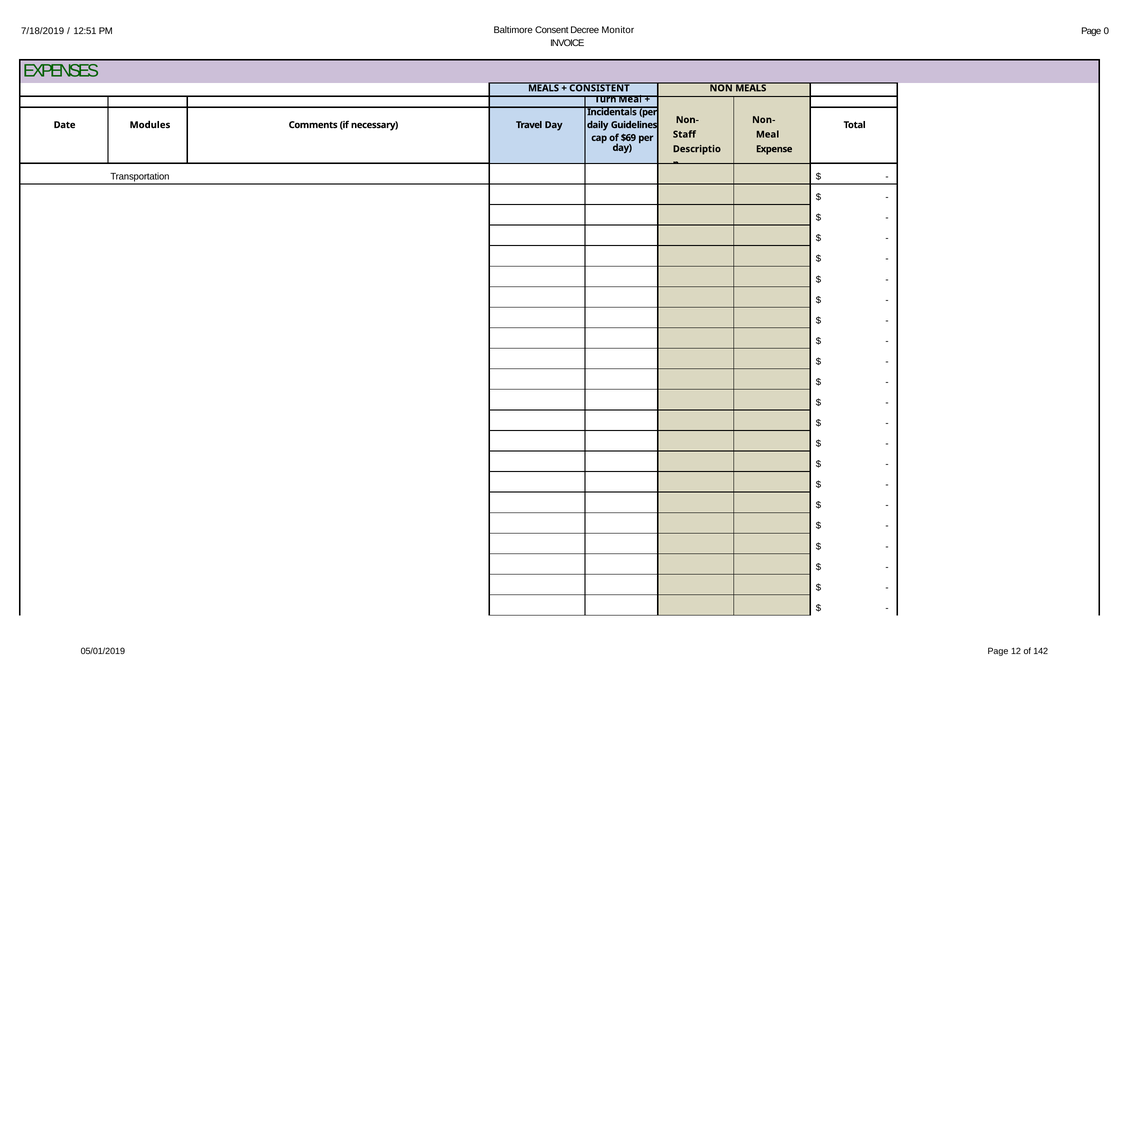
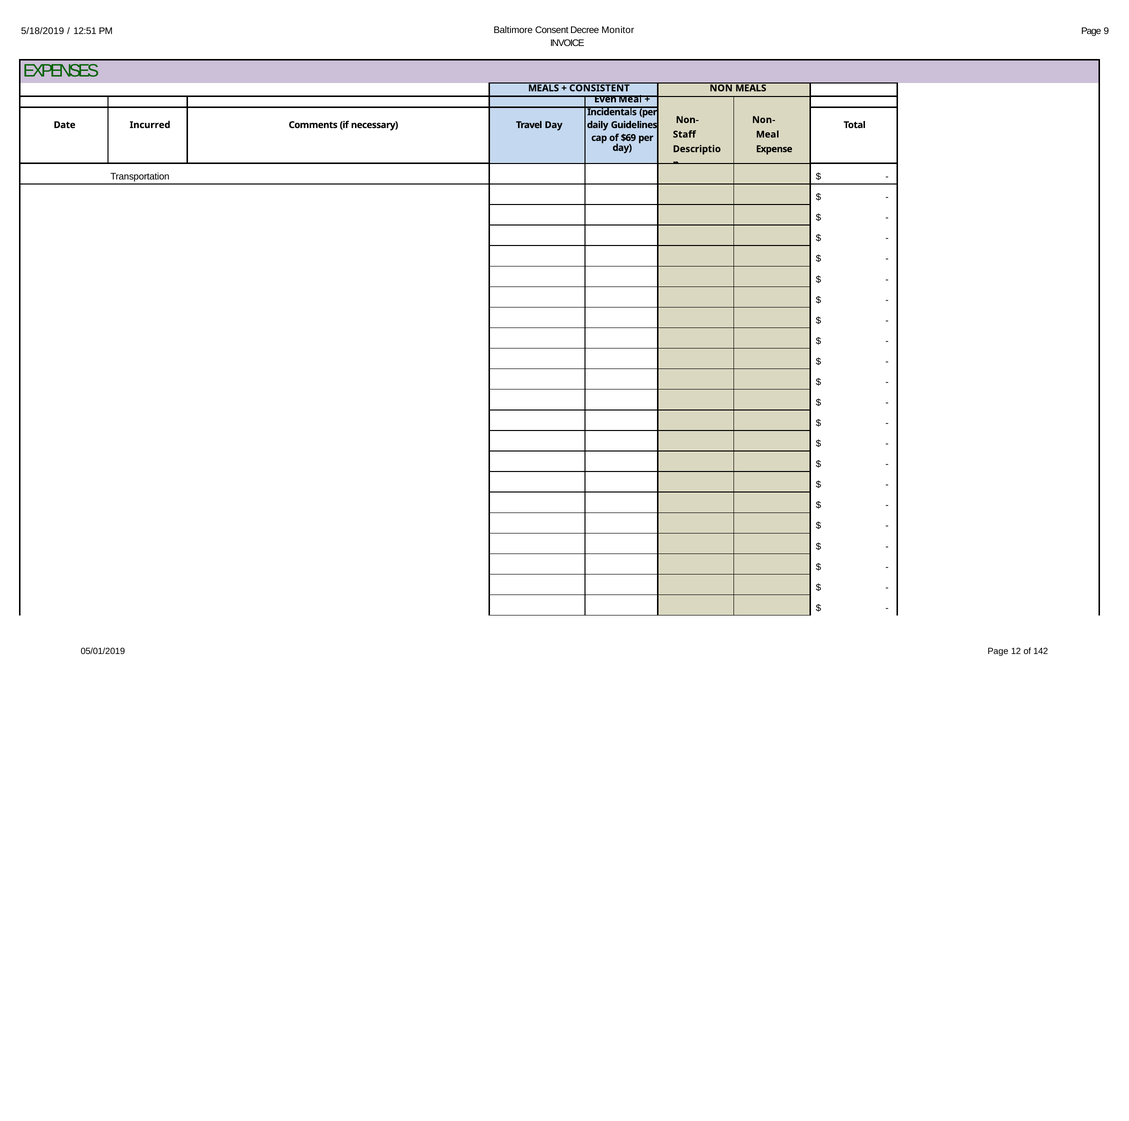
7/18/2019: 7/18/2019 -> 5/18/2019
0: 0 -> 9
Turn: Turn -> Even
Modules: Modules -> Incurred
